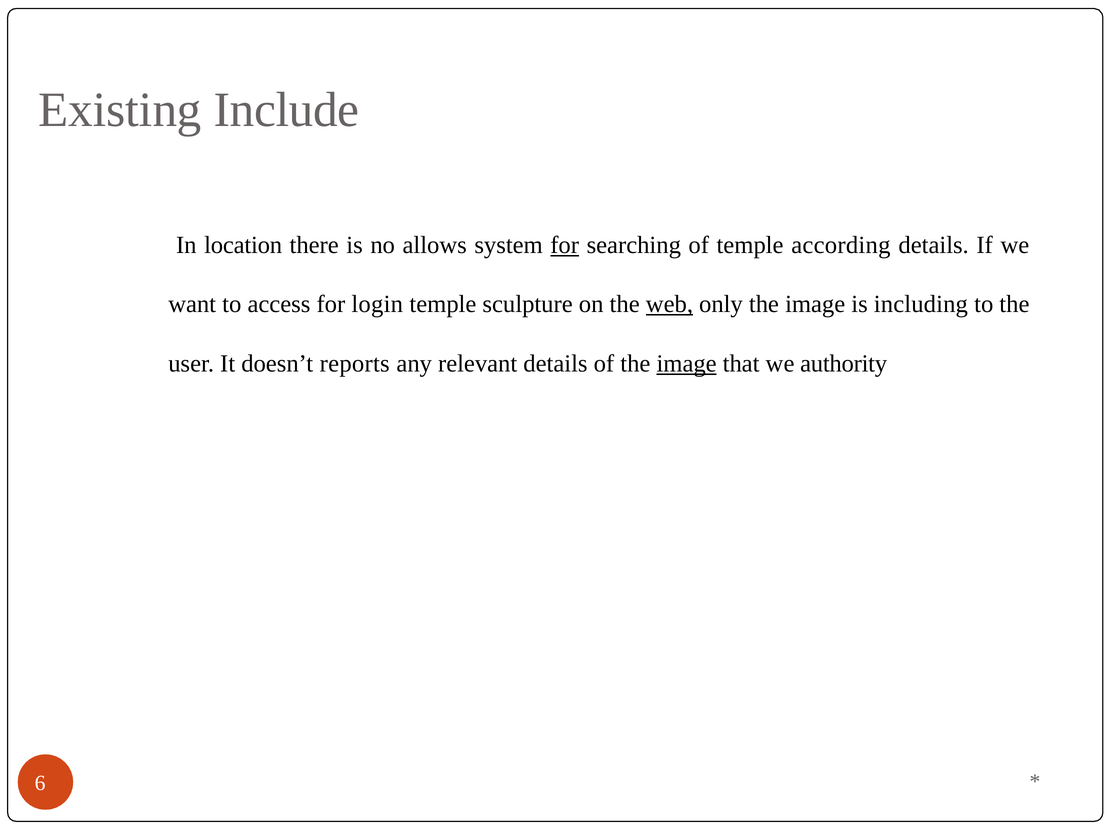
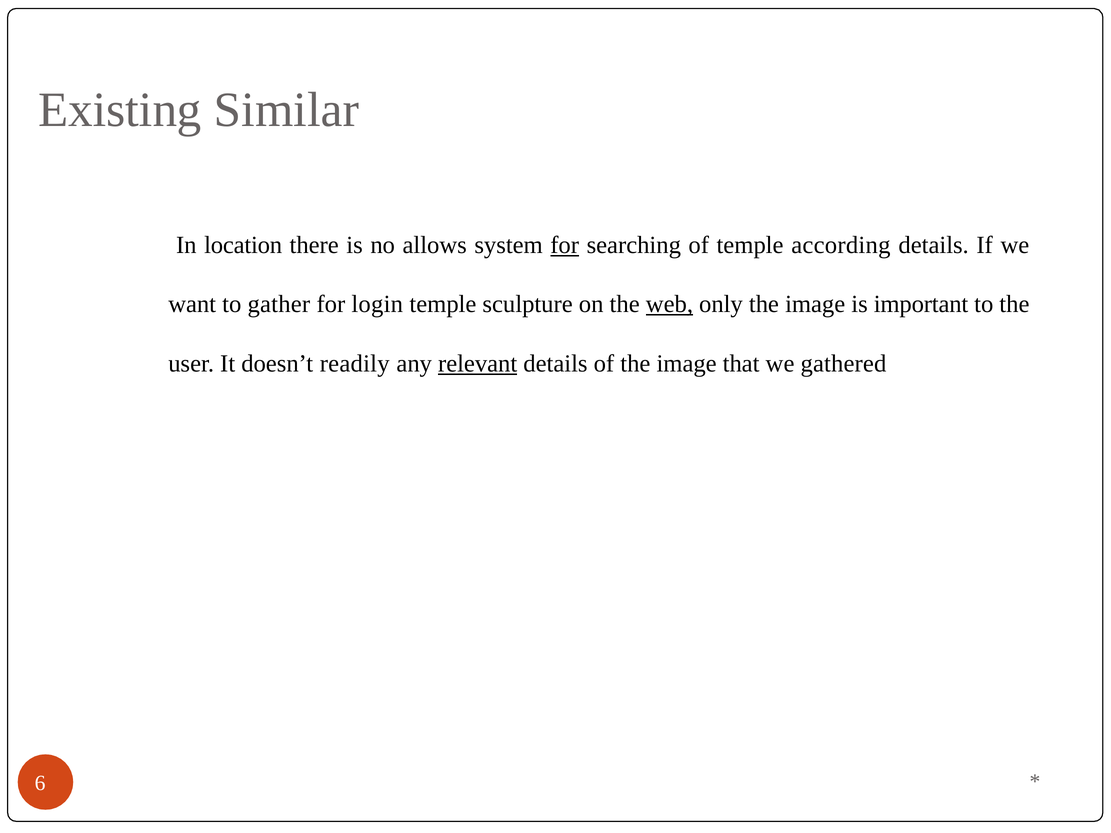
Include: Include -> Similar
access: access -> gather
including: including -> important
reports: reports -> readily
relevant underline: none -> present
image at (687, 364) underline: present -> none
authority: authority -> gathered
